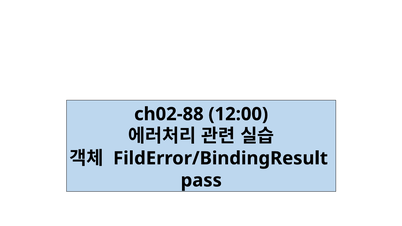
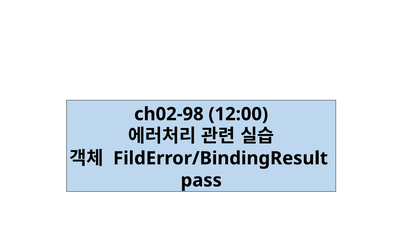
ch02-88: ch02-88 -> ch02-98
